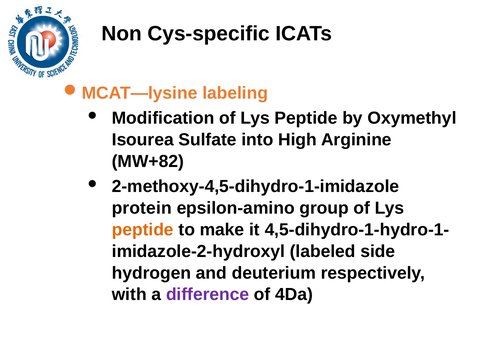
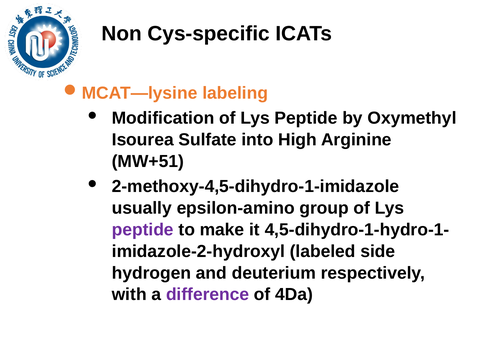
MW+82: MW+82 -> MW+51
protein: protein -> usually
peptide at (143, 229) colour: orange -> purple
